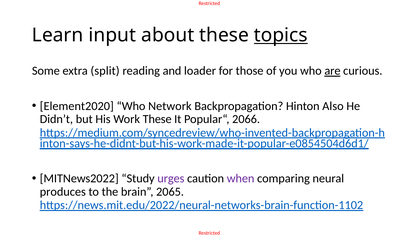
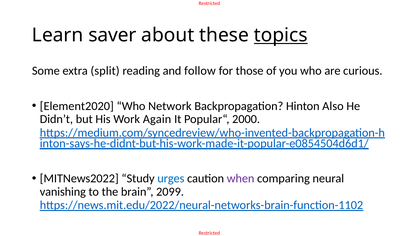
input: input -> saver
loader: loader -> follow
are underline: present -> none
Work These: These -> Again
2066: 2066 -> 2000
urges colour: purple -> blue
produces: produces -> vanishing
2065: 2065 -> 2099
